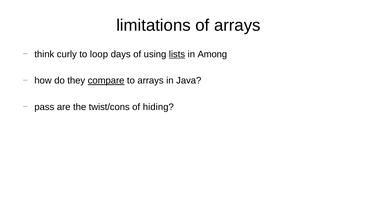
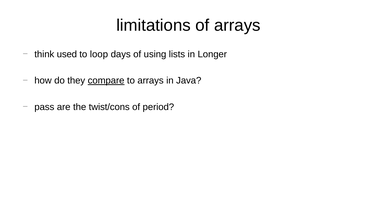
curly: curly -> used
lists underline: present -> none
Among: Among -> Longer
hiding: hiding -> period
